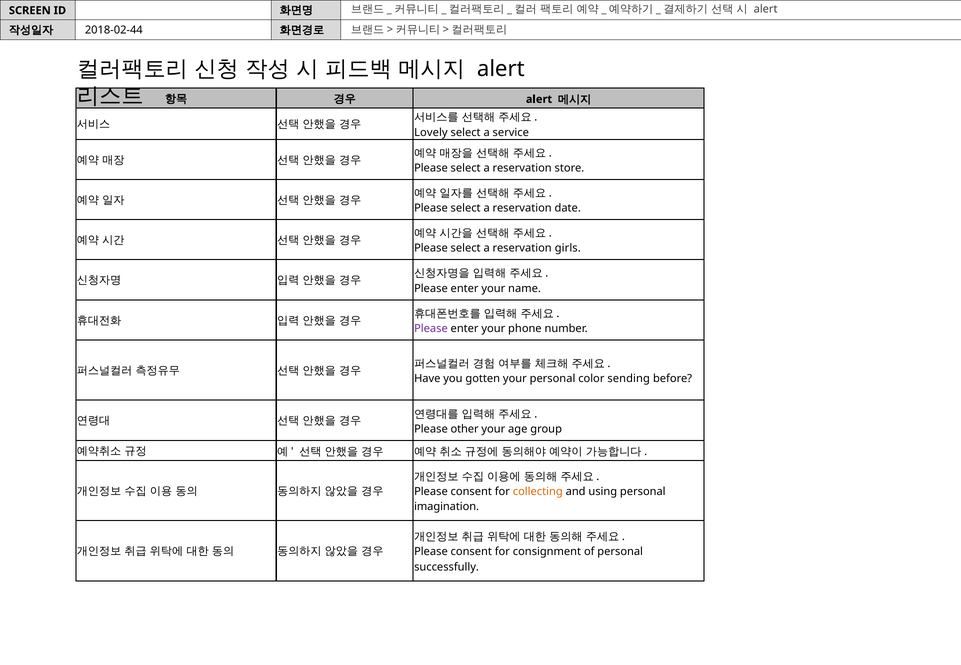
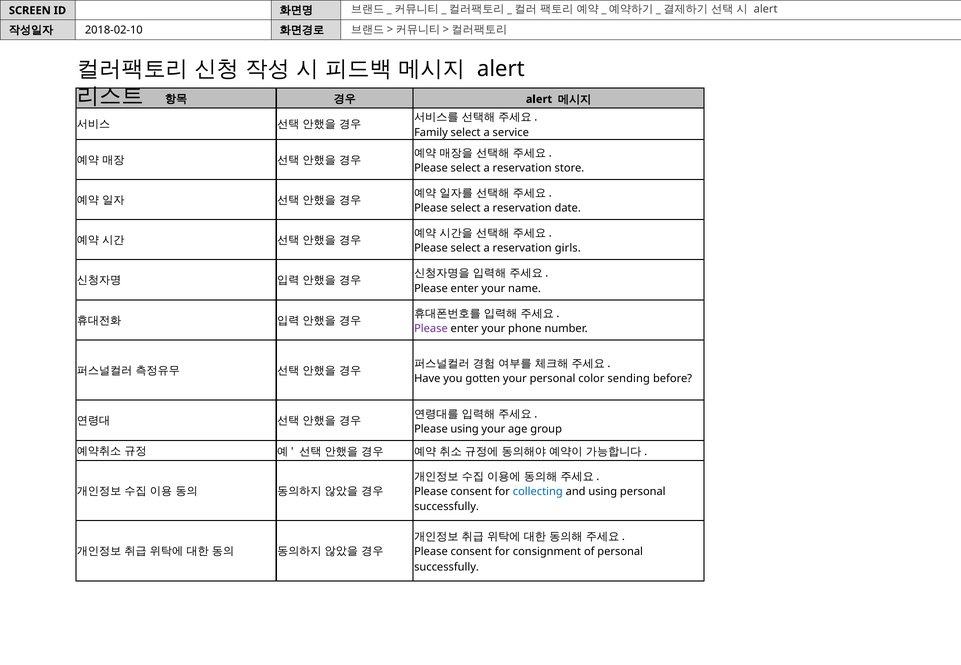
2018-02-44: 2018-02-44 -> 2018-02-10
Lovely: Lovely -> Family
Please other: other -> using
collecting colour: orange -> blue
imagination at (447, 507): imagination -> successfully
